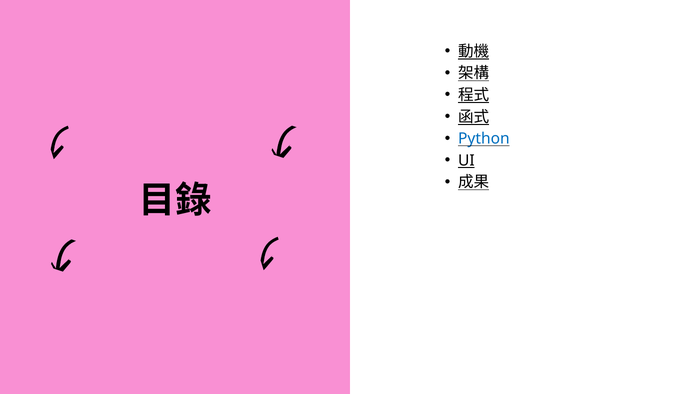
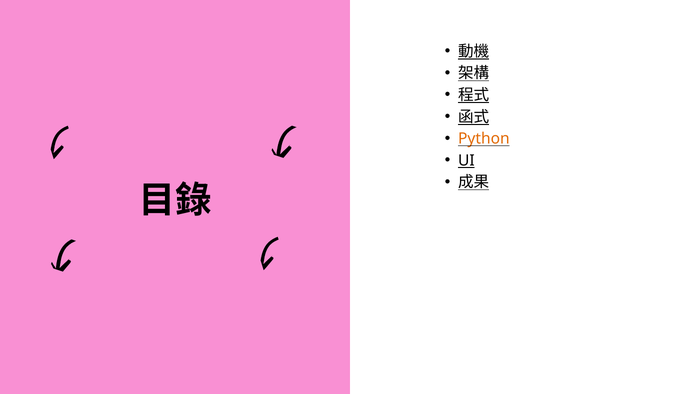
Python colour: blue -> orange
